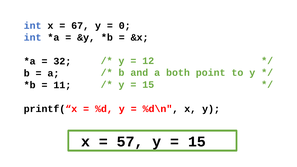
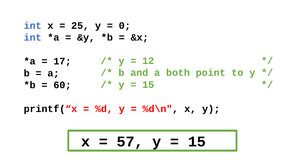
67: 67 -> 25
32: 32 -> 17
11: 11 -> 60
